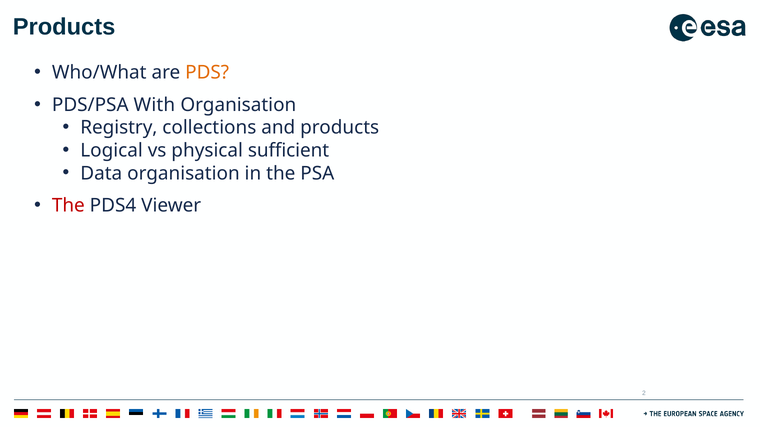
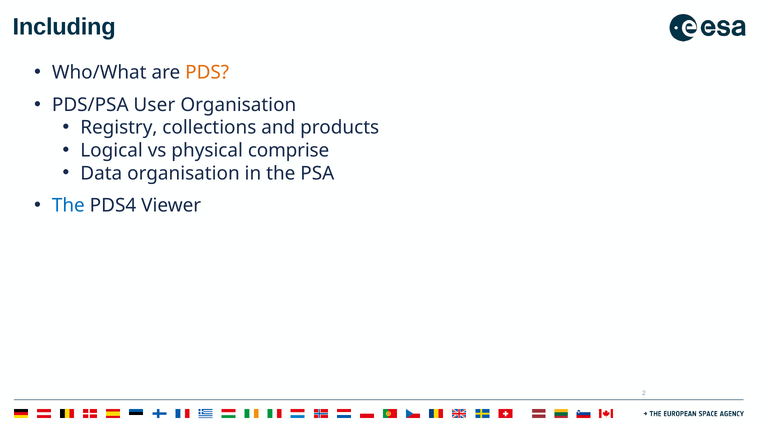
Products at (64, 27): Products -> Including
With: With -> User
sufficient: sufficient -> comprise
The at (68, 205) colour: red -> blue
